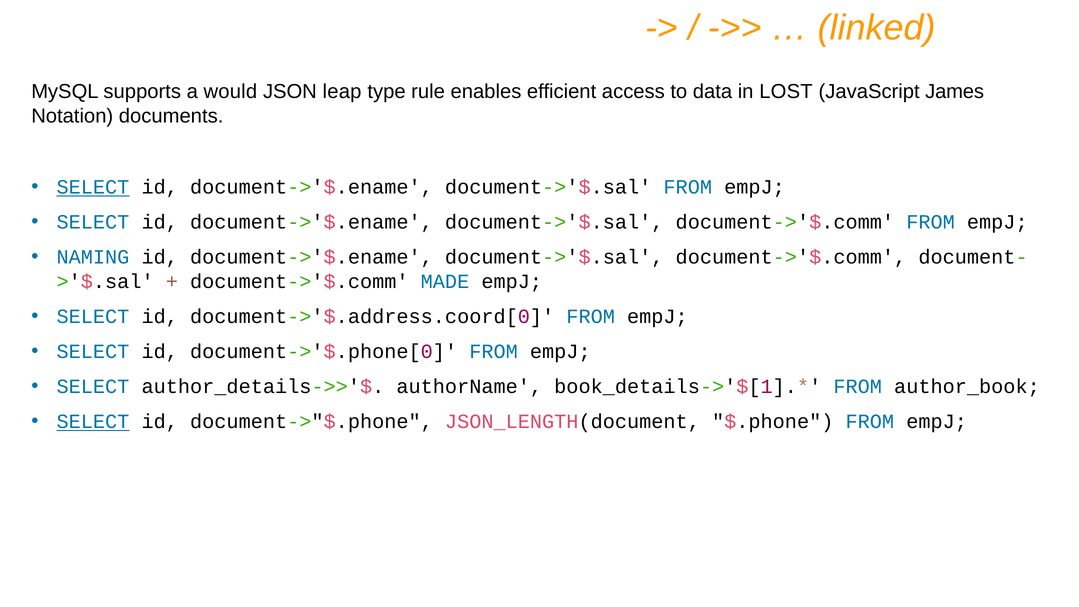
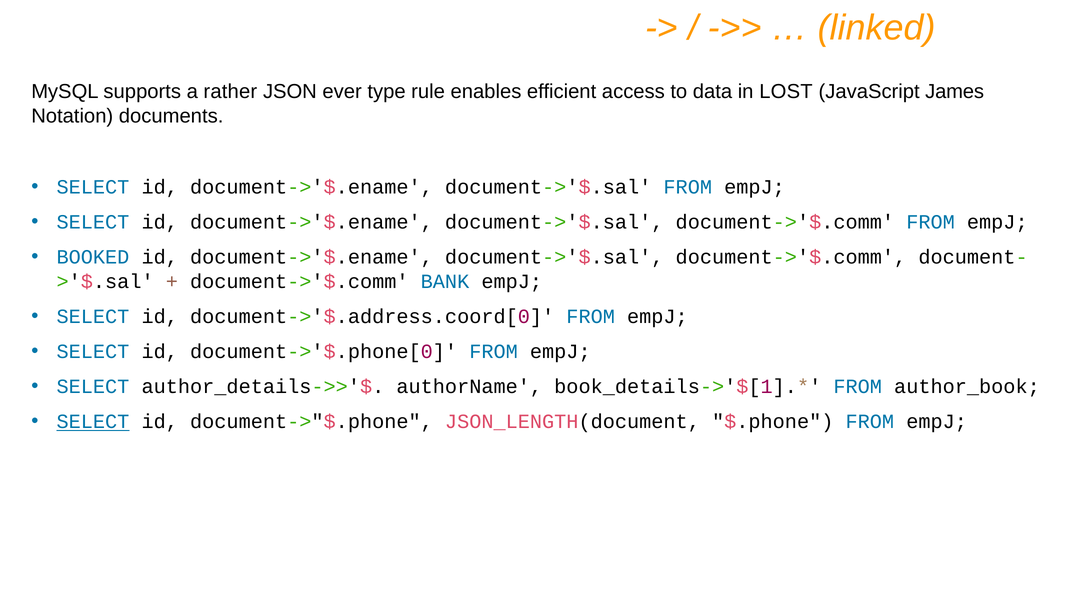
would: would -> rather
leap: leap -> ever
SELECT at (93, 187) underline: present -> none
NAMING: NAMING -> BOOKED
MADE: MADE -> BANK
